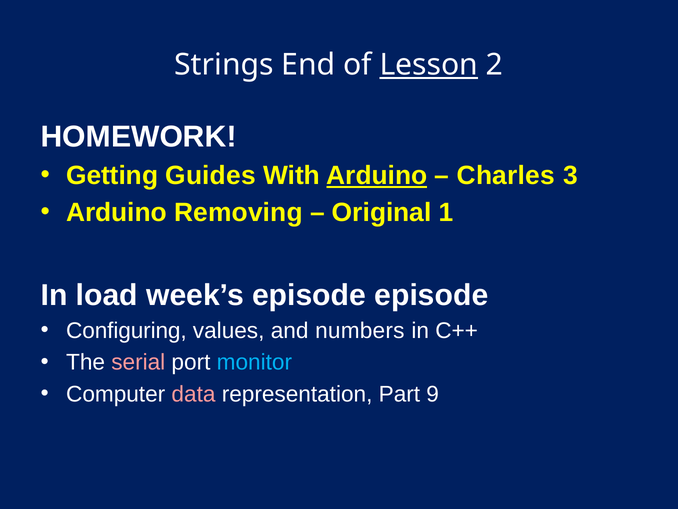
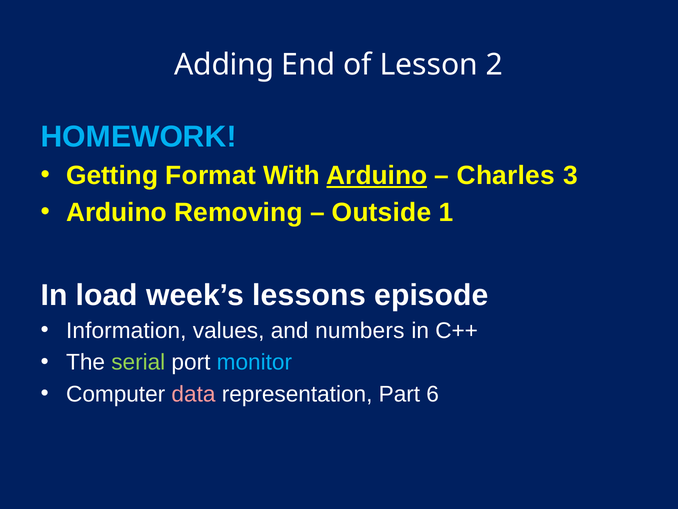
Strings: Strings -> Adding
Lesson underline: present -> none
HOMEWORK colour: white -> light blue
Guides: Guides -> Format
Original: Original -> Outside
week’s episode: episode -> lessons
Configuring: Configuring -> Information
serial colour: pink -> light green
9: 9 -> 6
